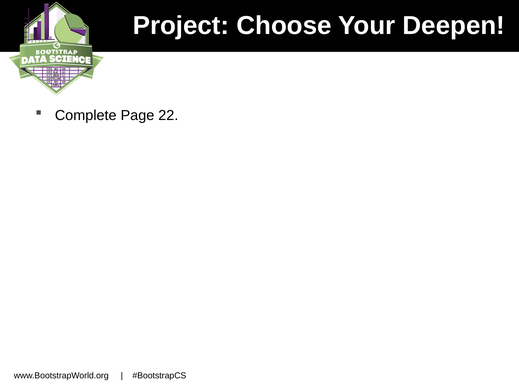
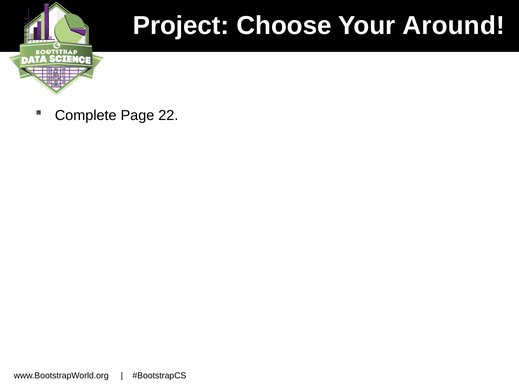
Deepen: Deepen -> Around
